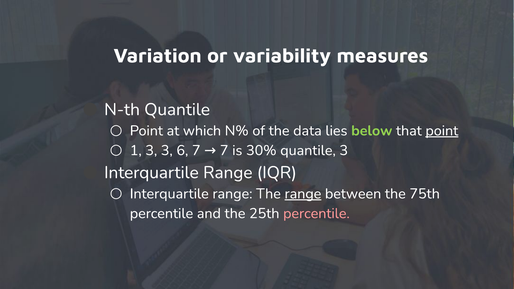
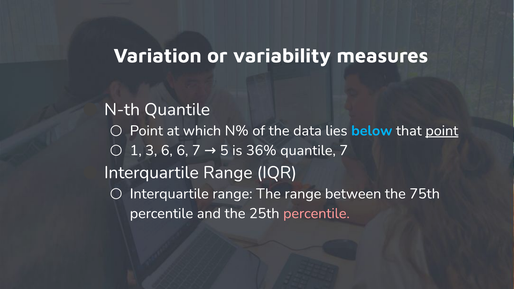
below colour: light green -> light blue
3 3: 3 -> 6
7 7: 7 -> 5
30%: 30% -> 36%
quantile 3: 3 -> 7
range at (303, 194) underline: present -> none
